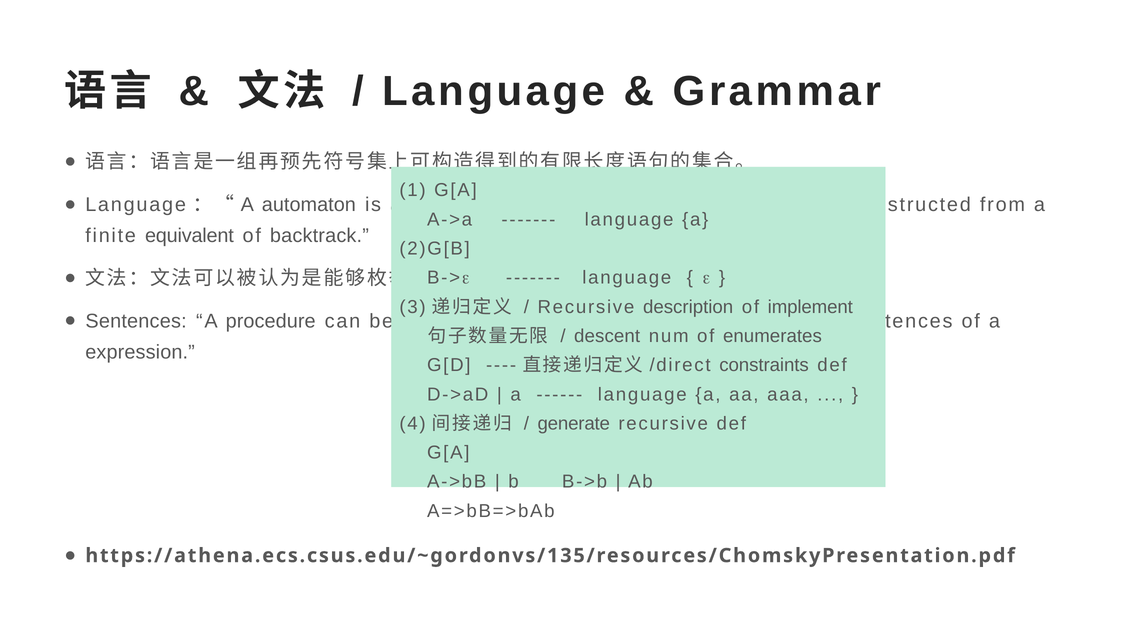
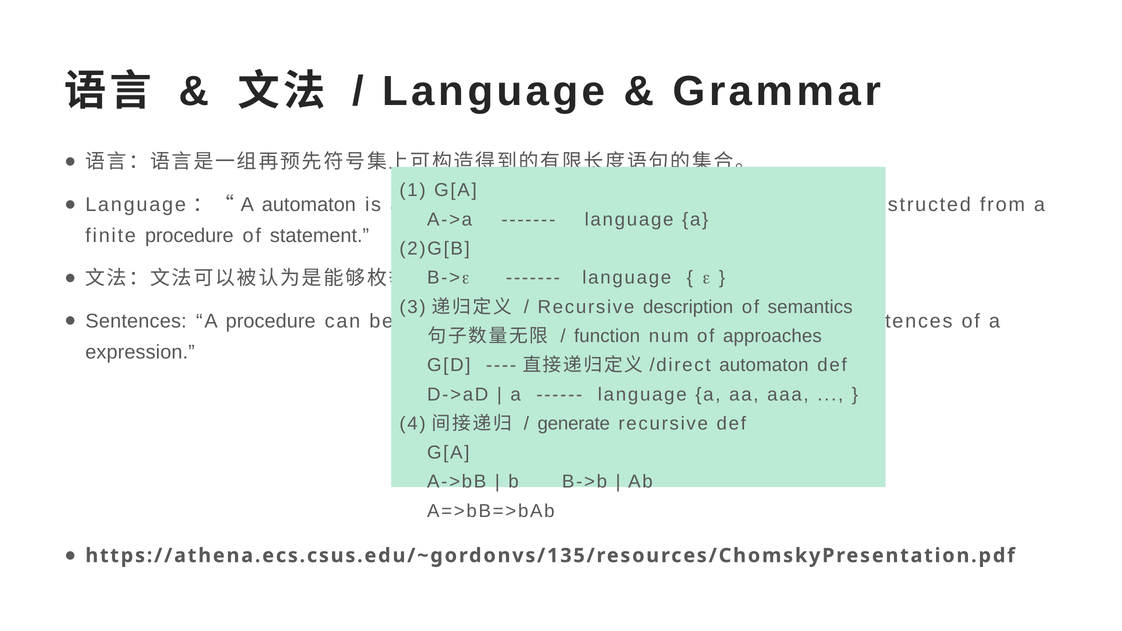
finite equivalent: equivalent -> procedure
backtrack: backtrack -> statement
implement: implement -> semantics
descent: descent -> function
of enumerates: enumerates -> approaches
constraints at (764, 365): constraints -> automaton
